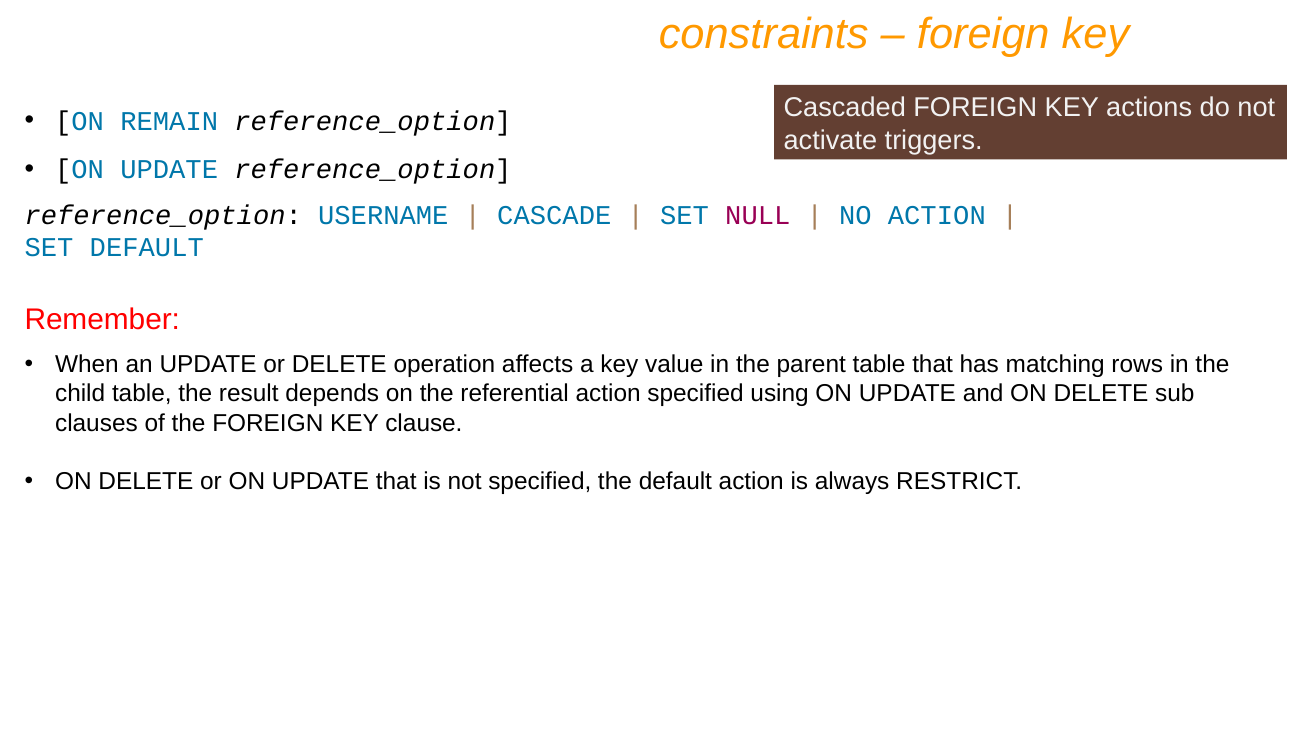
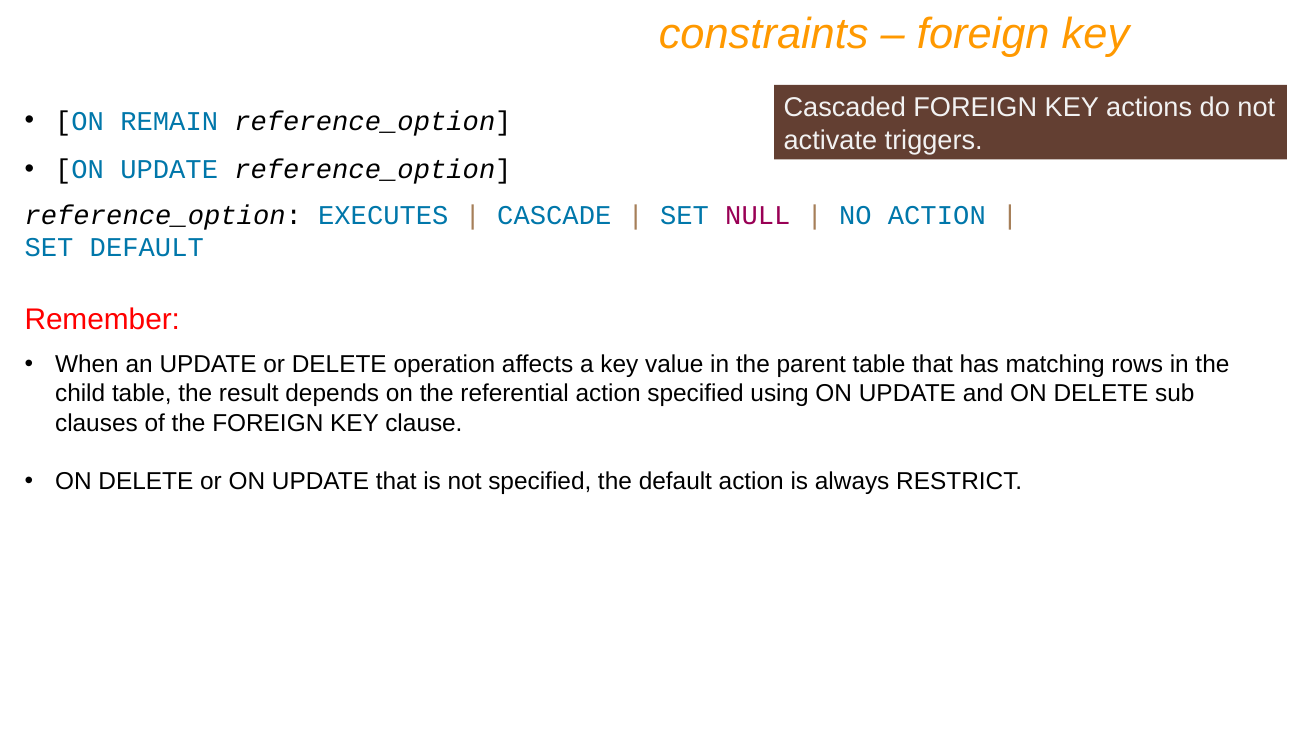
USERNAME: USERNAME -> EXECUTES
